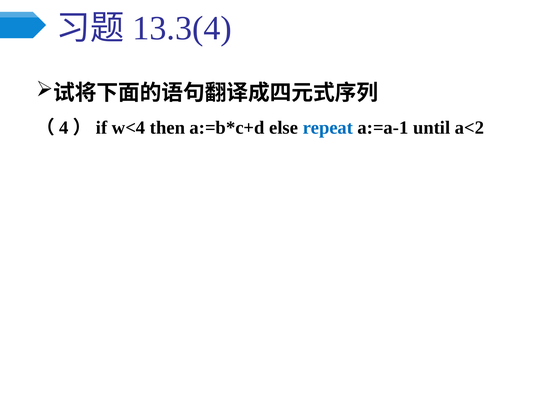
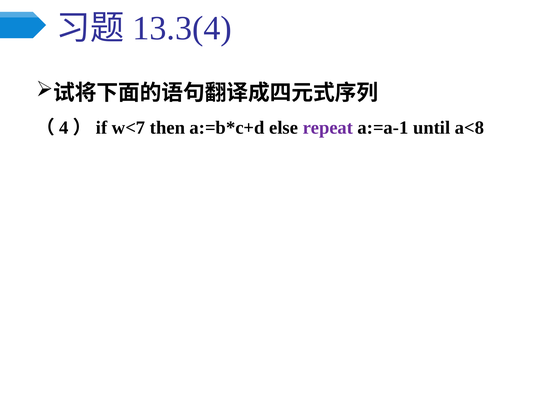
w<4: w<4 -> w<7
repeat colour: blue -> purple
a<2: a<2 -> a<8
